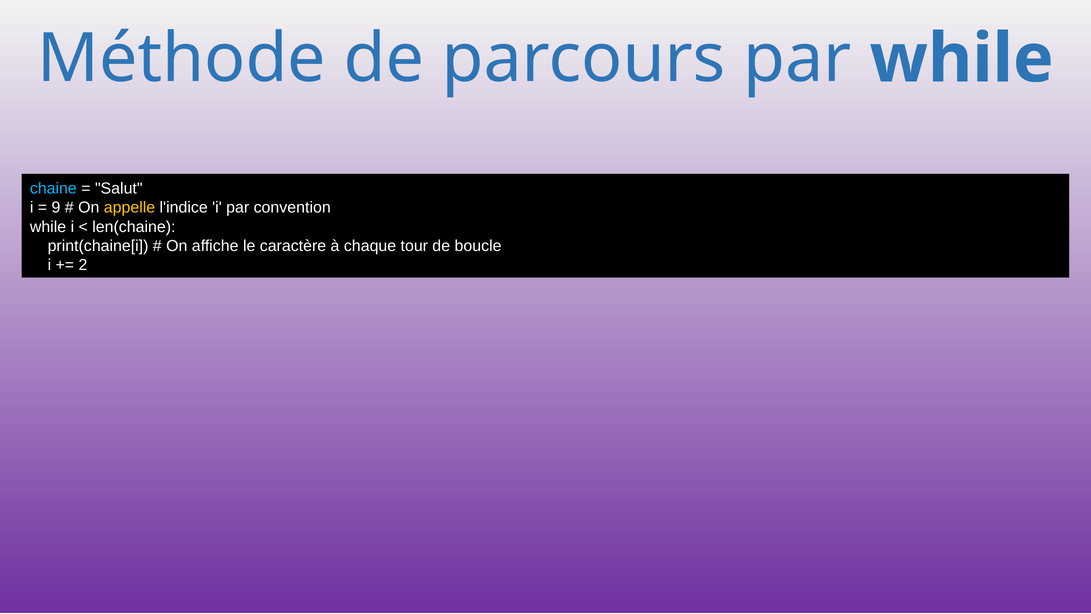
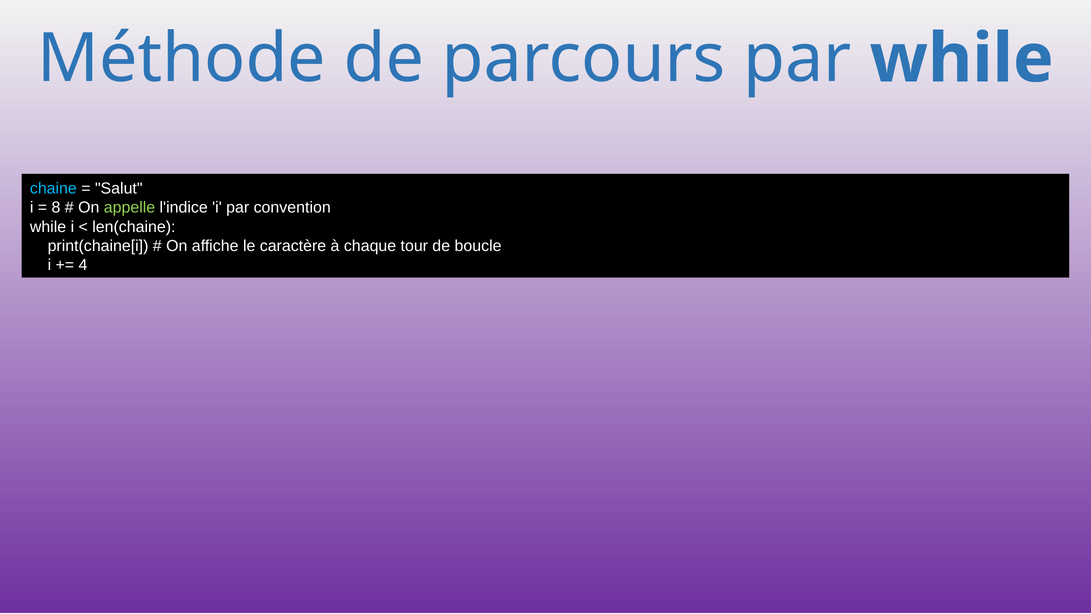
9: 9 -> 8
appelle colour: yellow -> light green
2: 2 -> 4
